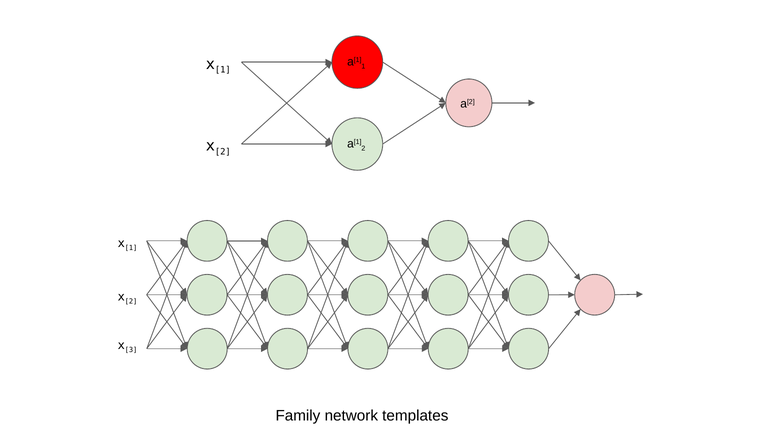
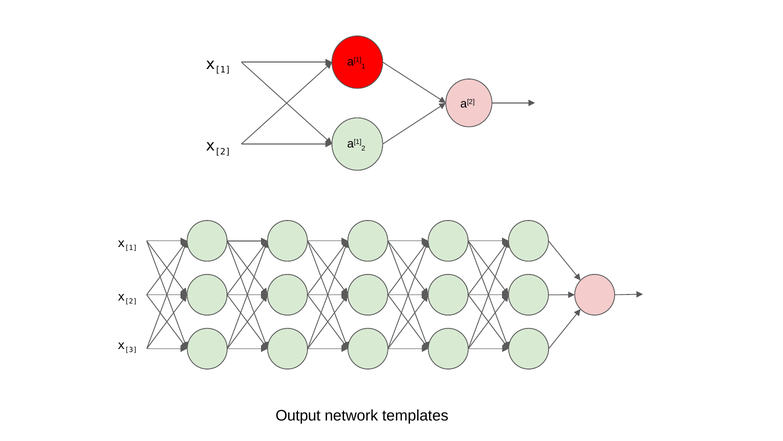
Family: Family -> Output
